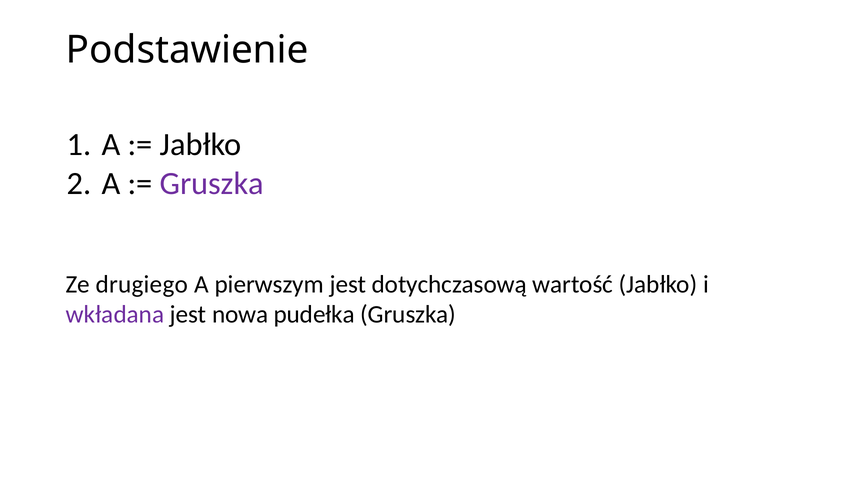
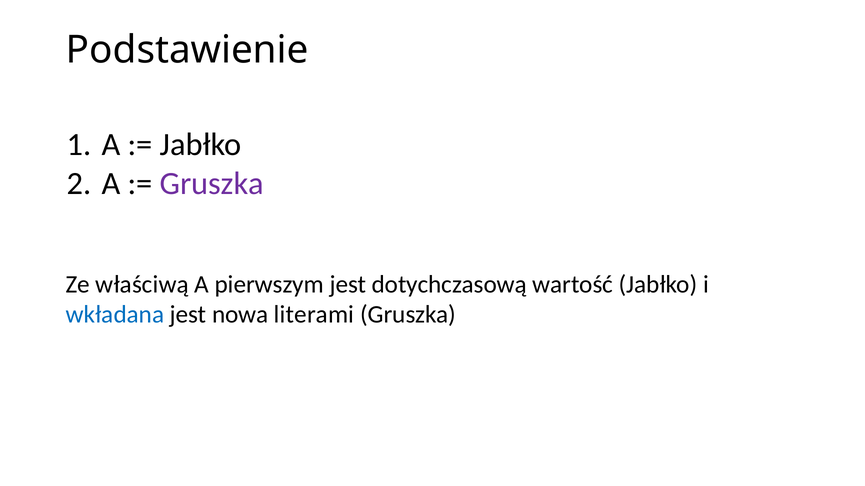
drugiego: drugiego -> właściwą
wkładana colour: purple -> blue
pudełka: pudełka -> literami
